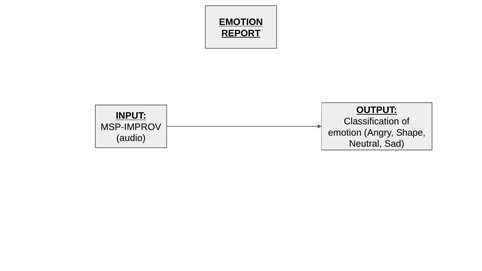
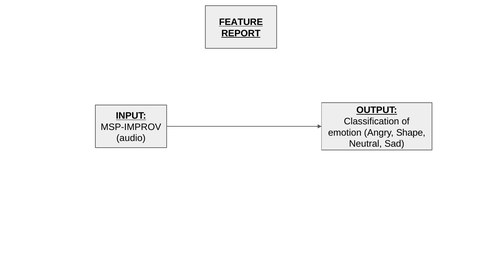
EMOTION at (241, 22): EMOTION -> FEATURE
